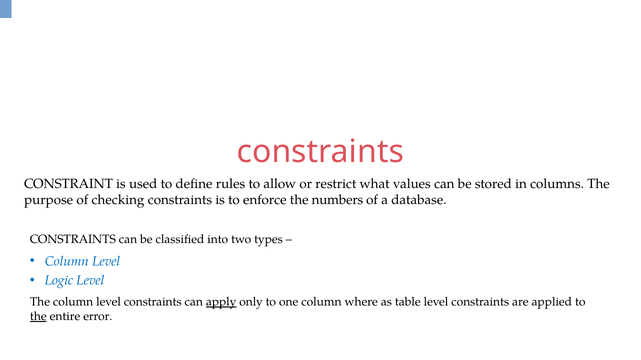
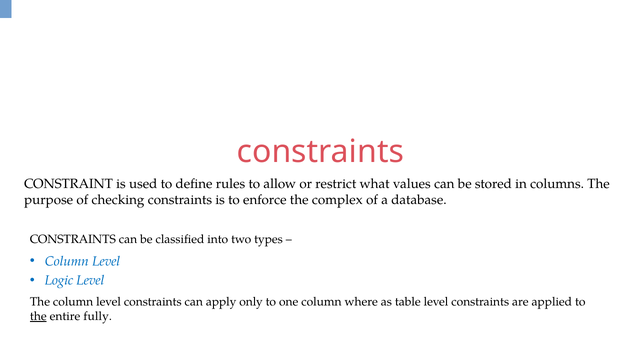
numbers: numbers -> complex
apply underline: present -> none
error: error -> fully
